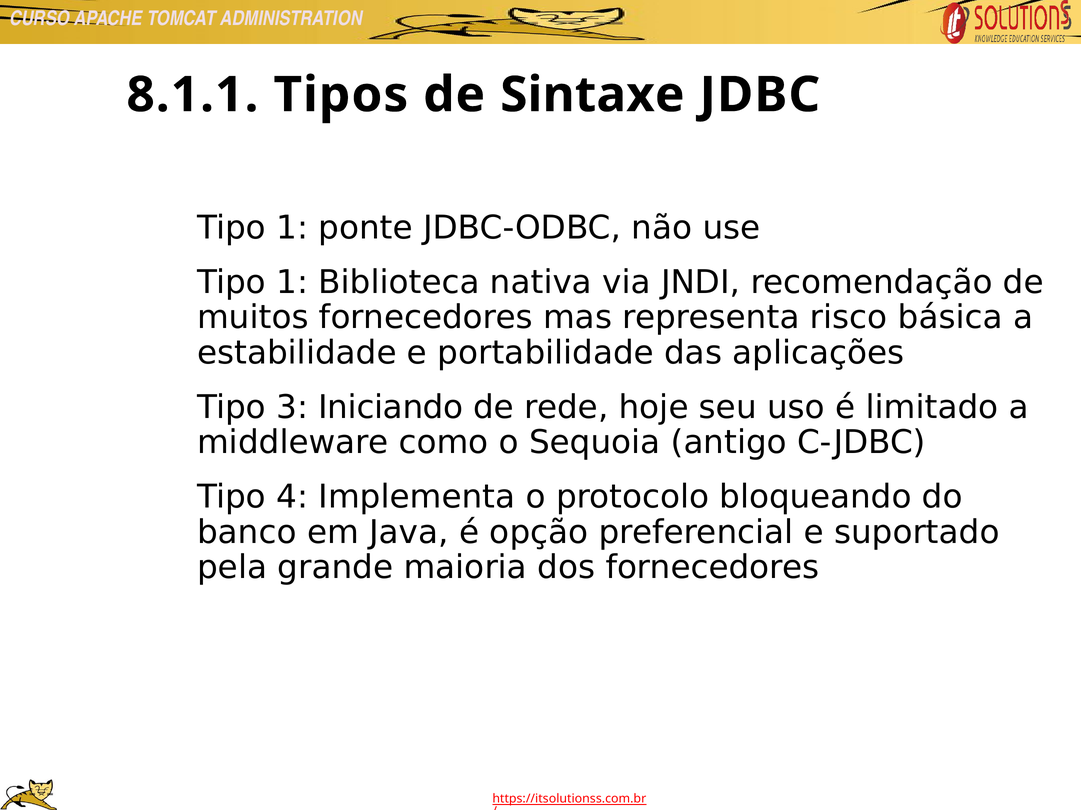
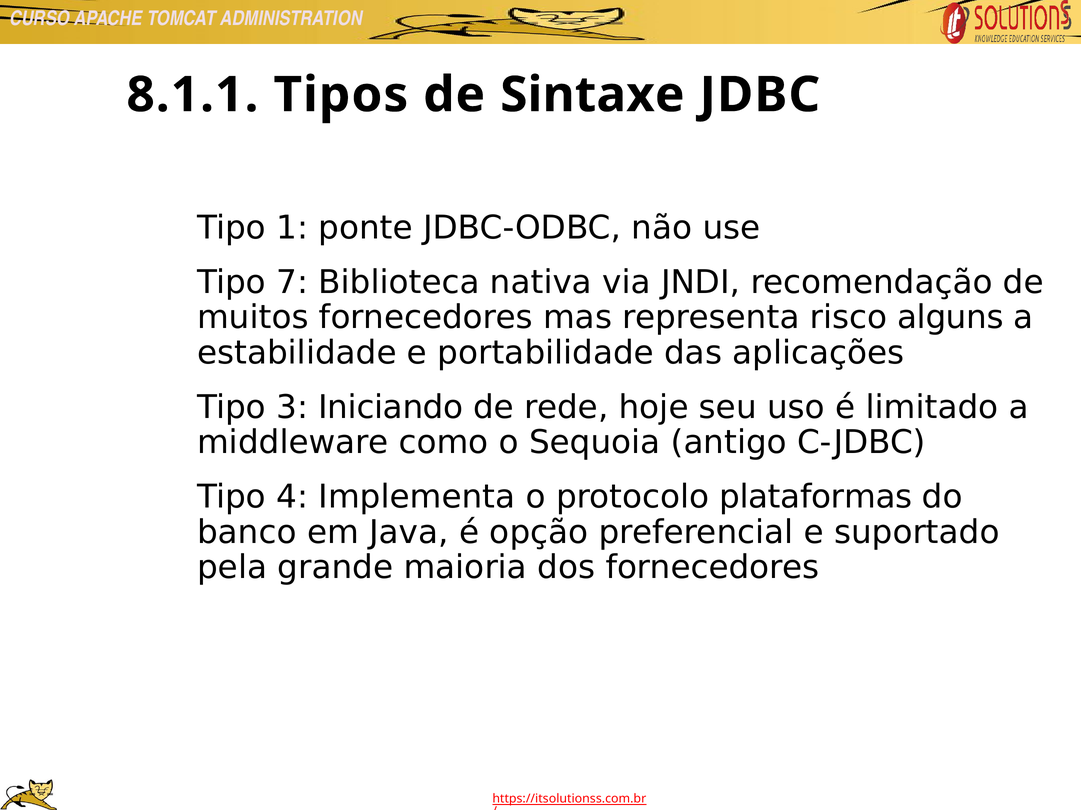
1 at (292, 283): 1 -> 7
básica: básica -> alguns
bloqueando: bloqueando -> plataformas
